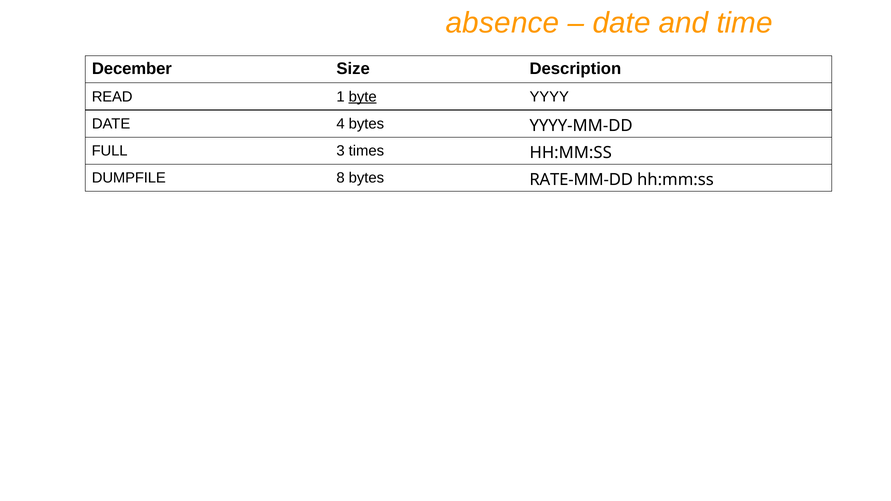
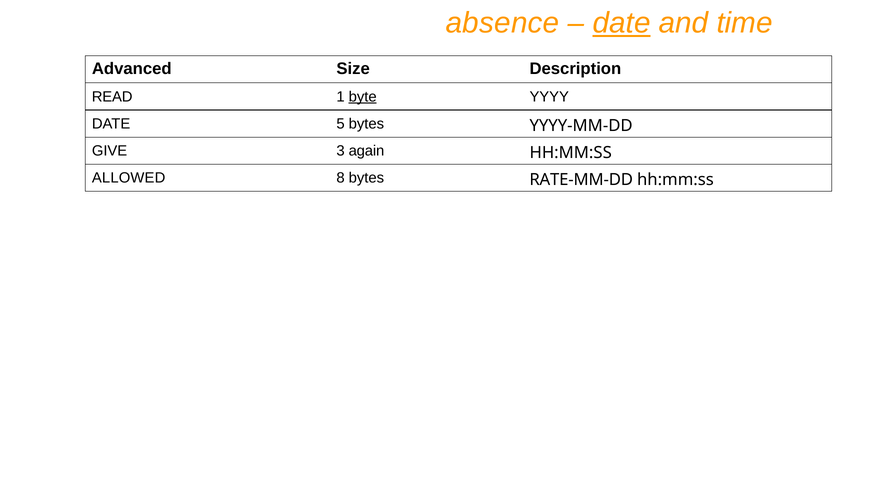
date at (622, 23) underline: none -> present
December: December -> Advanced
4: 4 -> 5
FULL: FULL -> GIVE
times: times -> again
DUMPFILE: DUMPFILE -> ALLOWED
